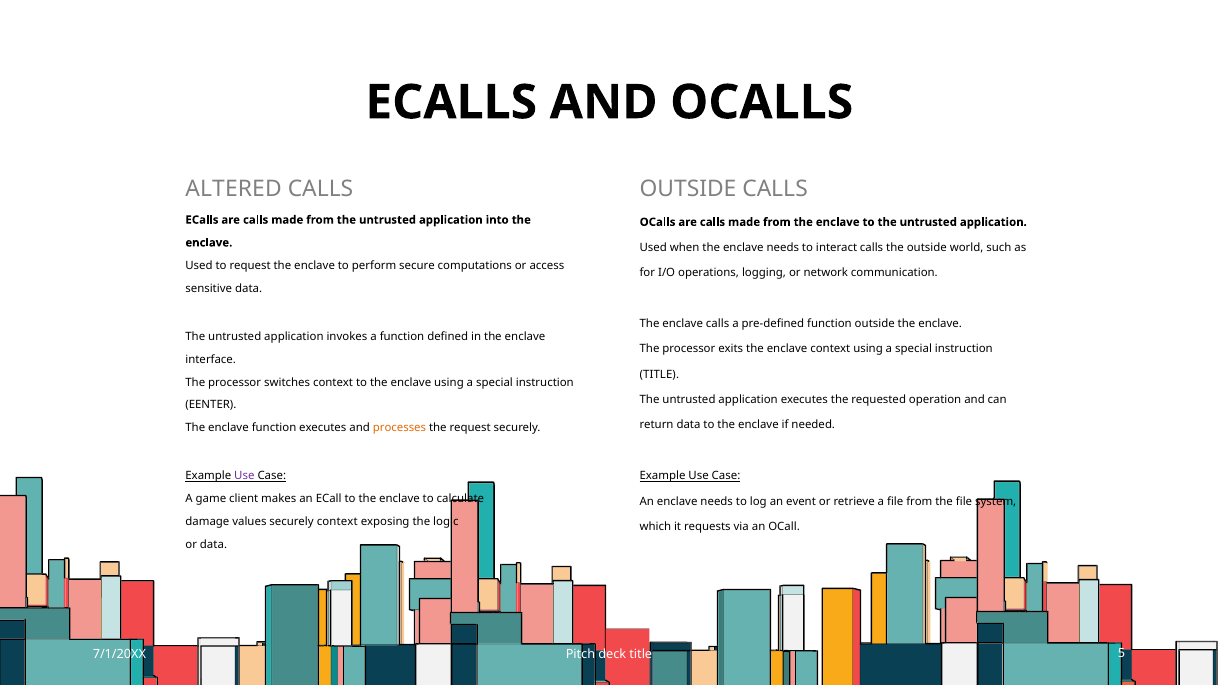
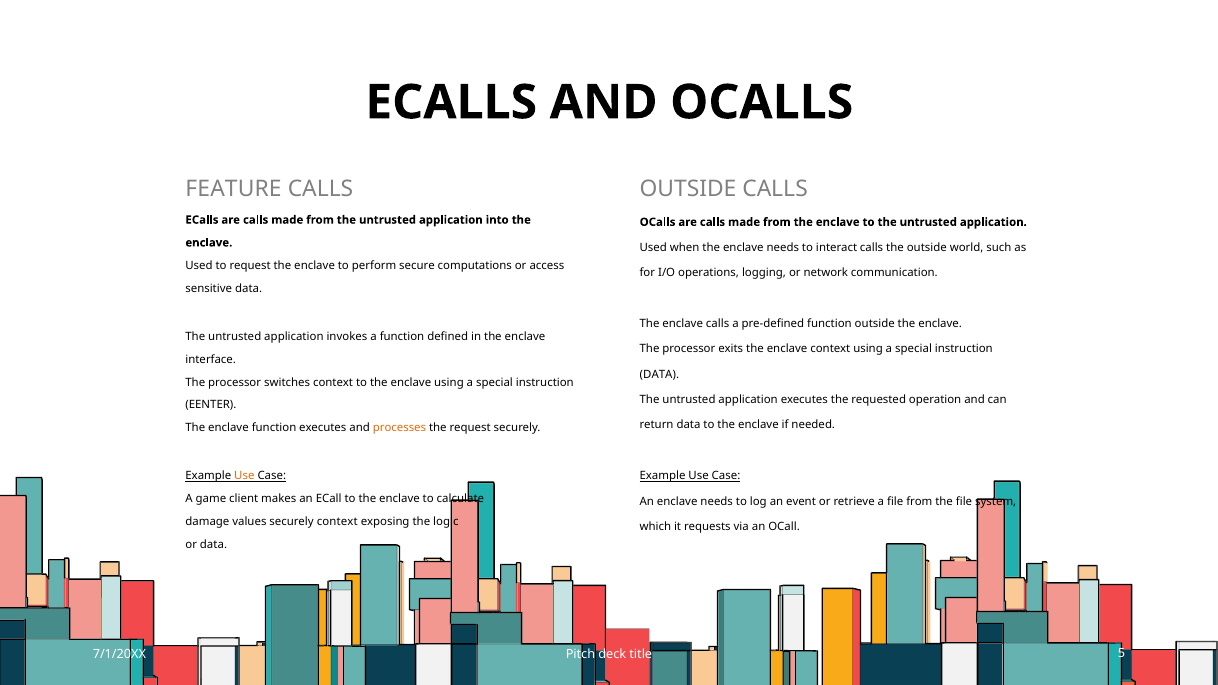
ALTERED: ALTERED -> FEATURE
TITLE at (659, 374): TITLE -> DATA
Use at (244, 476) colour: purple -> orange
